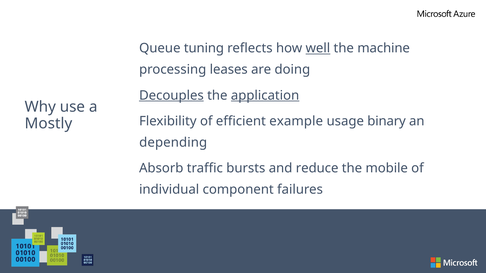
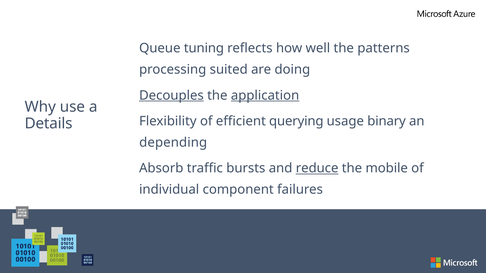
well underline: present -> none
machine: machine -> patterns
leases: leases -> suited
example: example -> querying
Mostly: Mostly -> Details
reduce underline: none -> present
